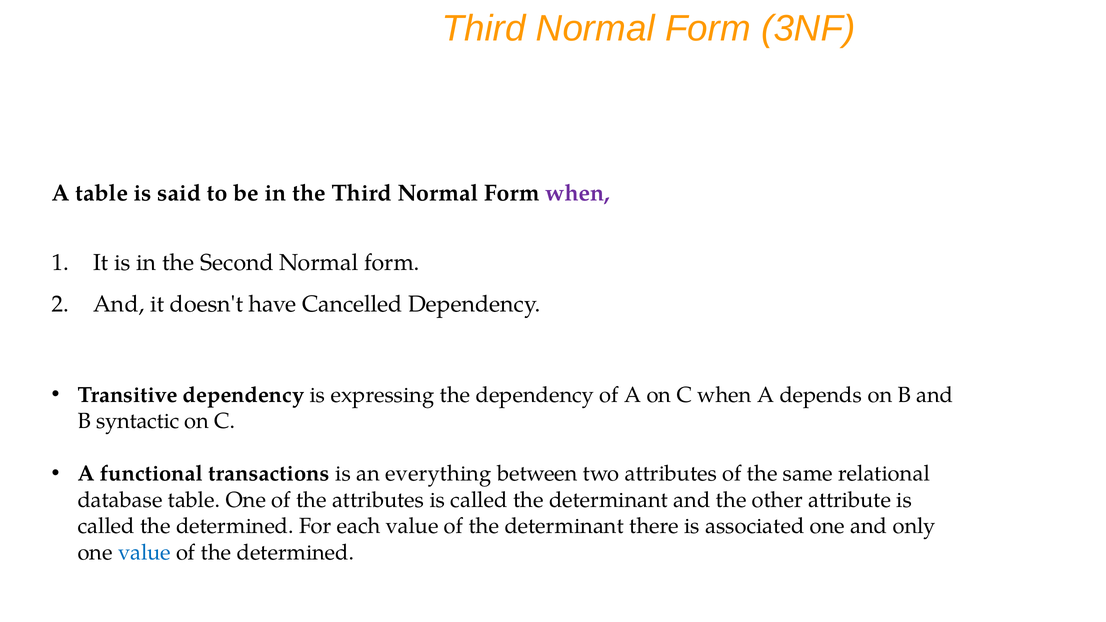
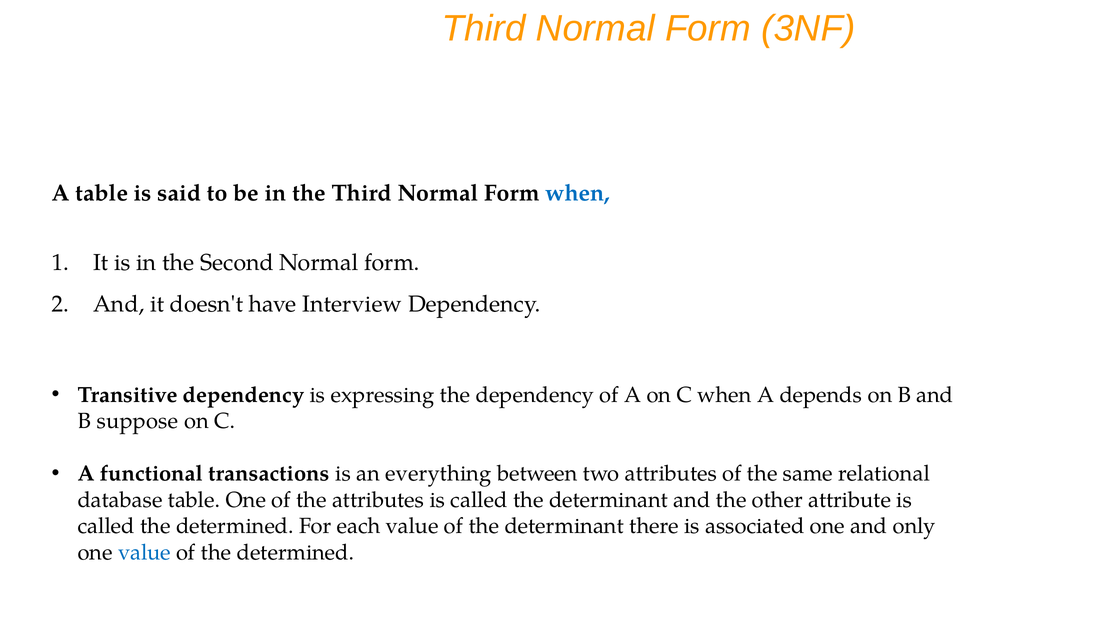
when at (578, 193) colour: purple -> blue
Cancelled: Cancelled -> Interview
syntactic: syntactic -> suppose
